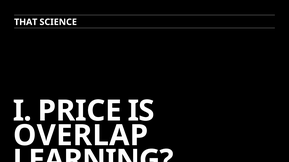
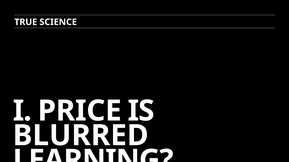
THAT: THAT -> TRUE
OVERLAP: OVERLAP -> BLURRED
